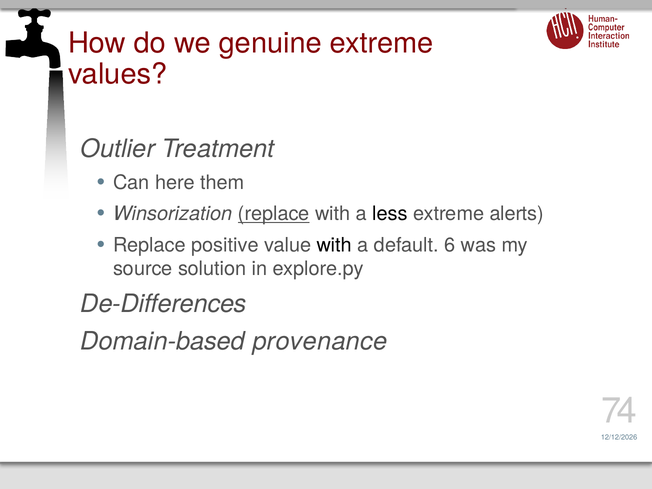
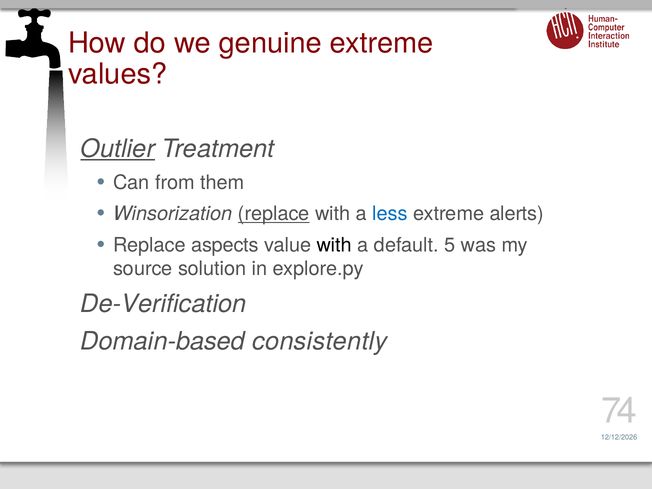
Outlier underline: none -> present
here: here -> from
less colour: black -> blue
positive: positive -> aspects
6: 6 -> 5
De-Differences: De-Differences -> De-Verification
provenance: provenance -> consistently
